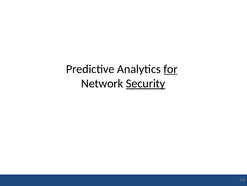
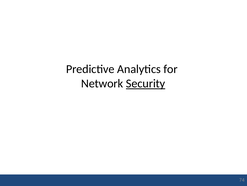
for underline: present -> none
